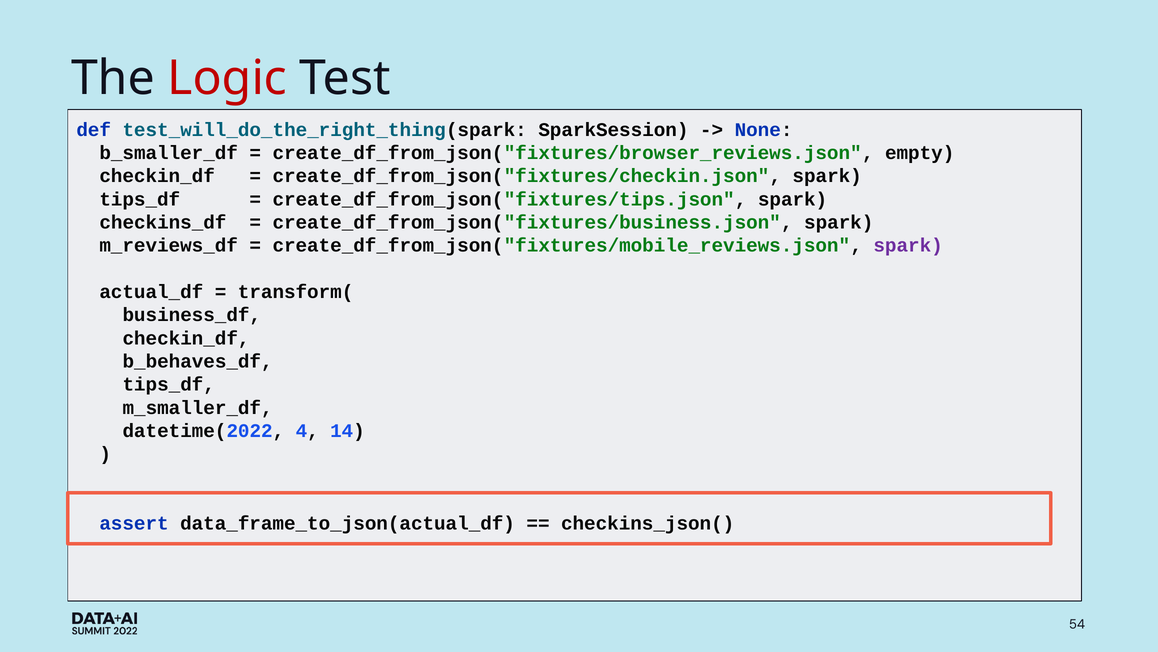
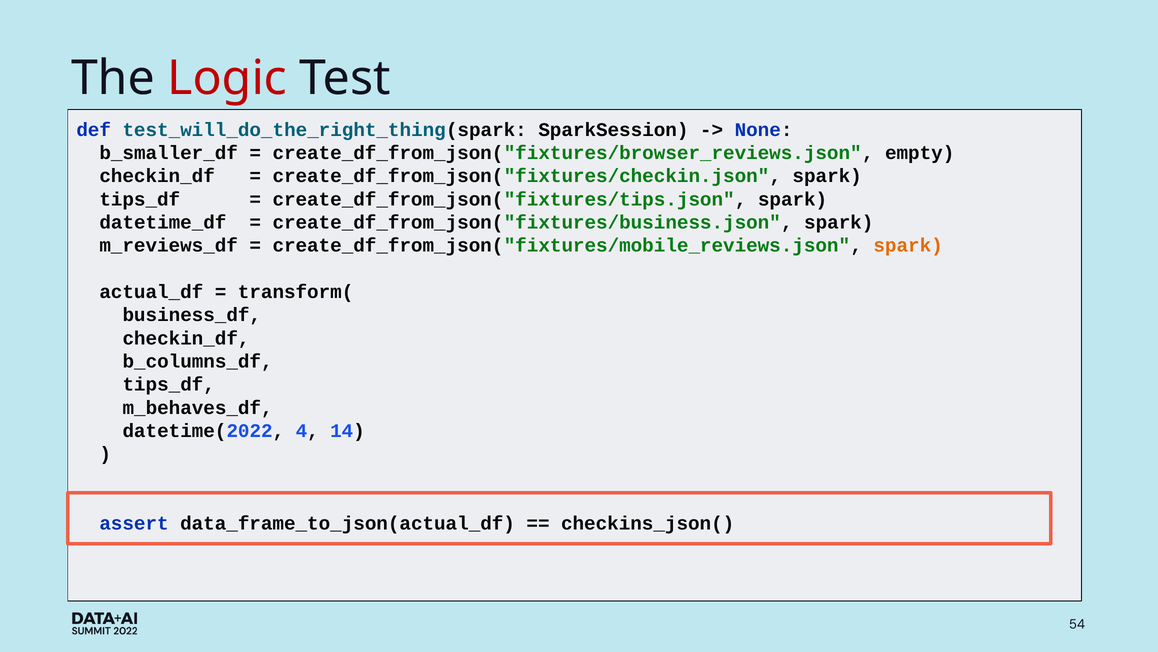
checkins_df: checkins_df -> datetime_df
spark at (908, 245) colour: purple -> orange
b_behaves_df: b_behaves_df -> b_columns_df
m_smaller_df: m_smaller_df -> m_behaves_df
